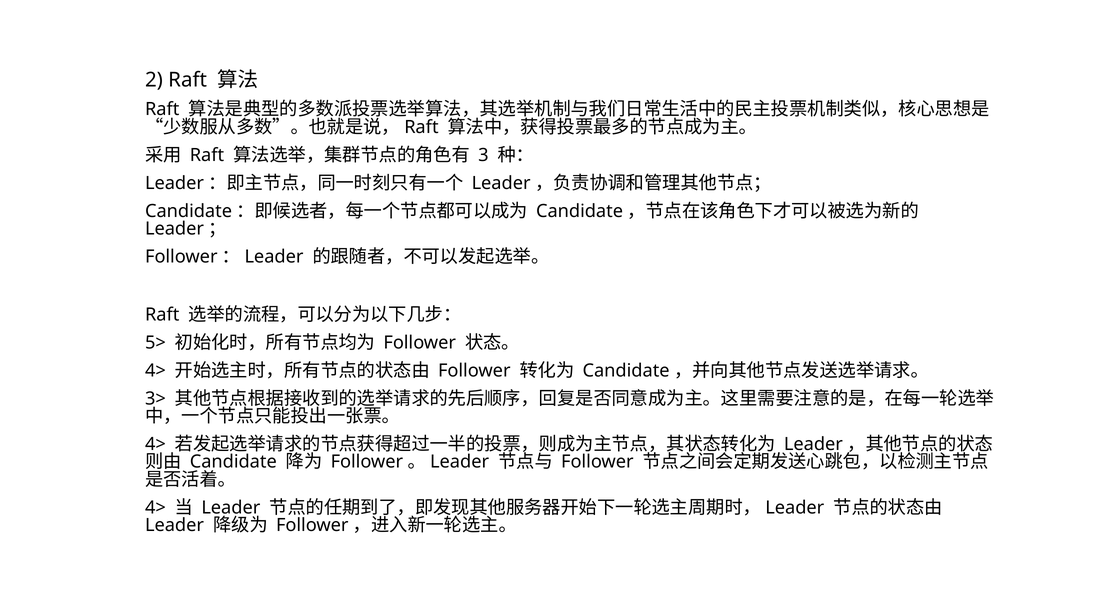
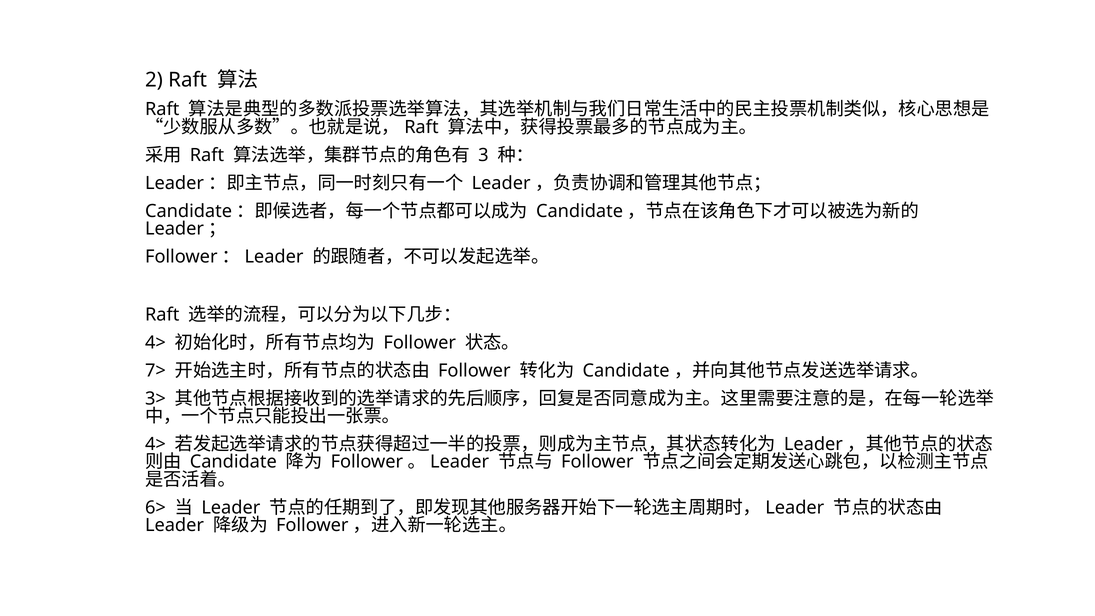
5> at (155, 343): 5> -> 4>
4> at (155, 371): 4> -> 7>
4> at (155, 508): 4> -> 6>
